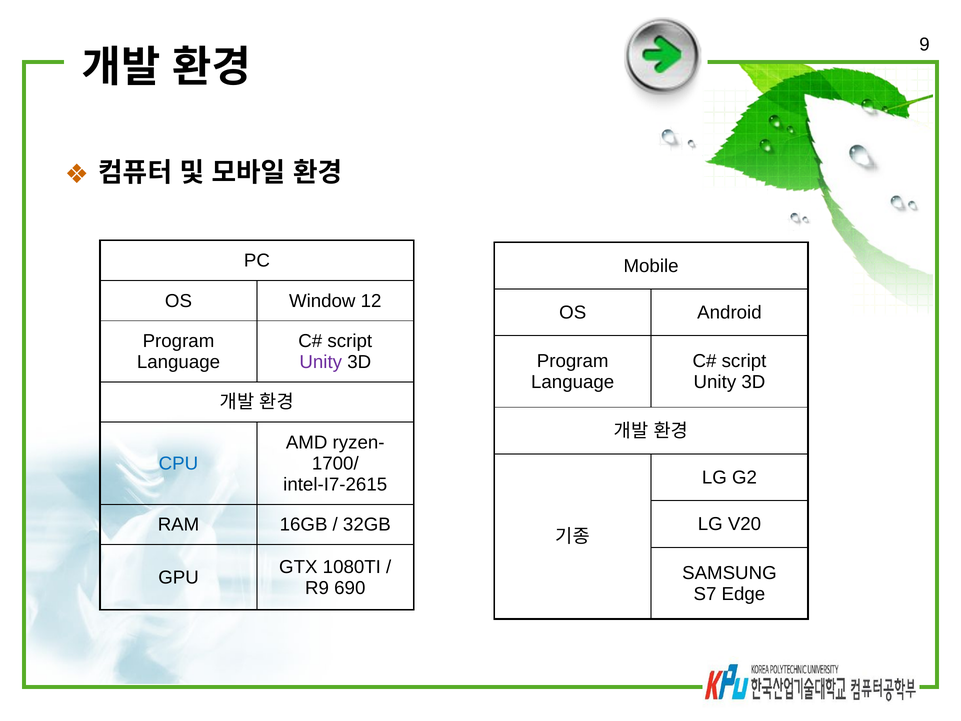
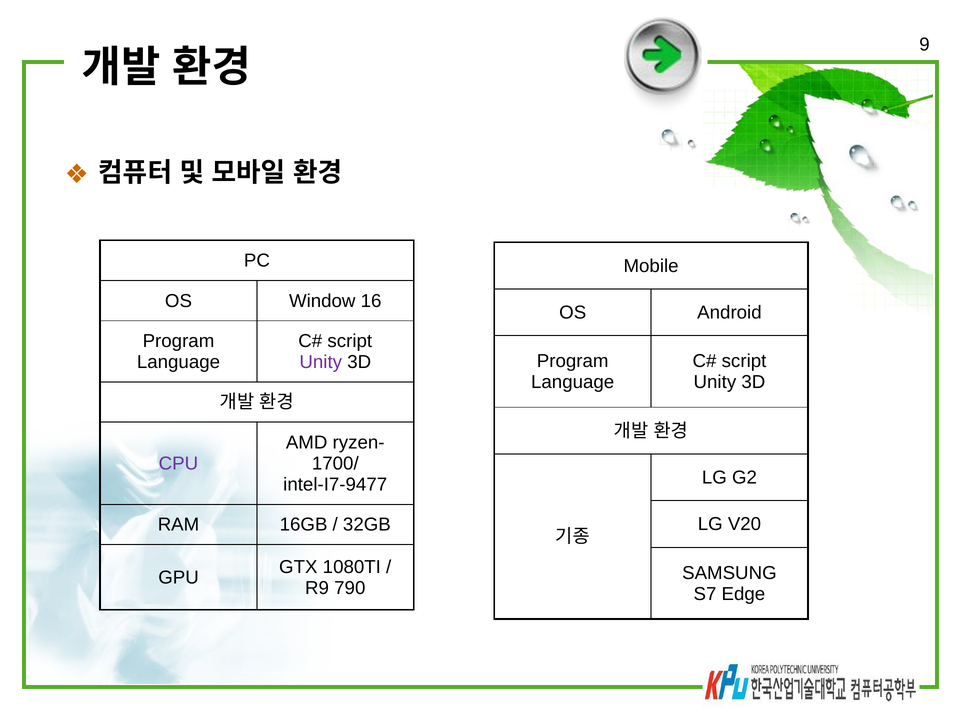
12: 12 -> 16
CPU colour: blue -> purple
intel-I7-2615: intel-I7-2615 -> intel-I7-9477
690: 690 -> 790
